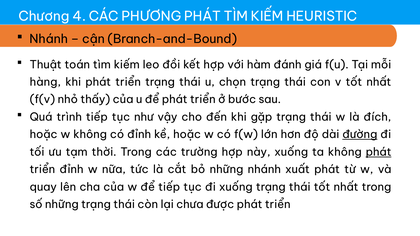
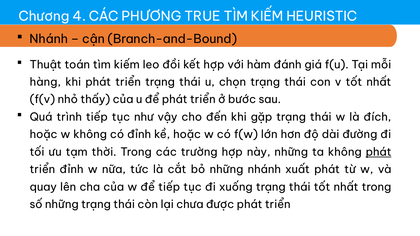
PHƯƠNG PHÁT: PHÁT -> TRUE
đường underline: present -> none
này xuống: xuống -> những
